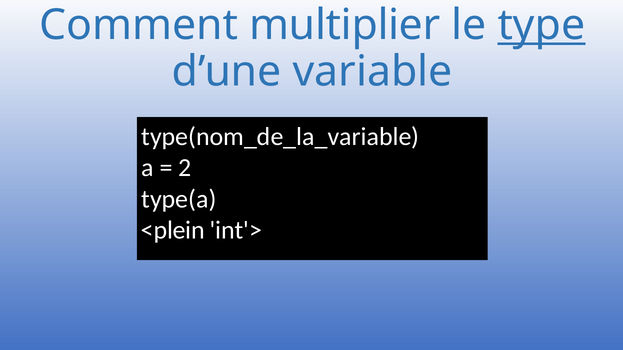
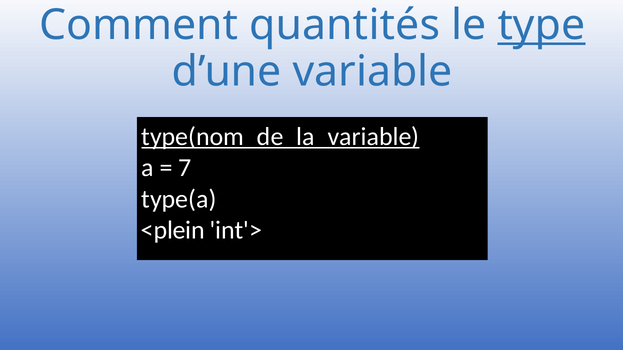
multiplier: multiplier -> quantités
type(nom_de_la_variable underline: none -> present
2: 2 -> 7
